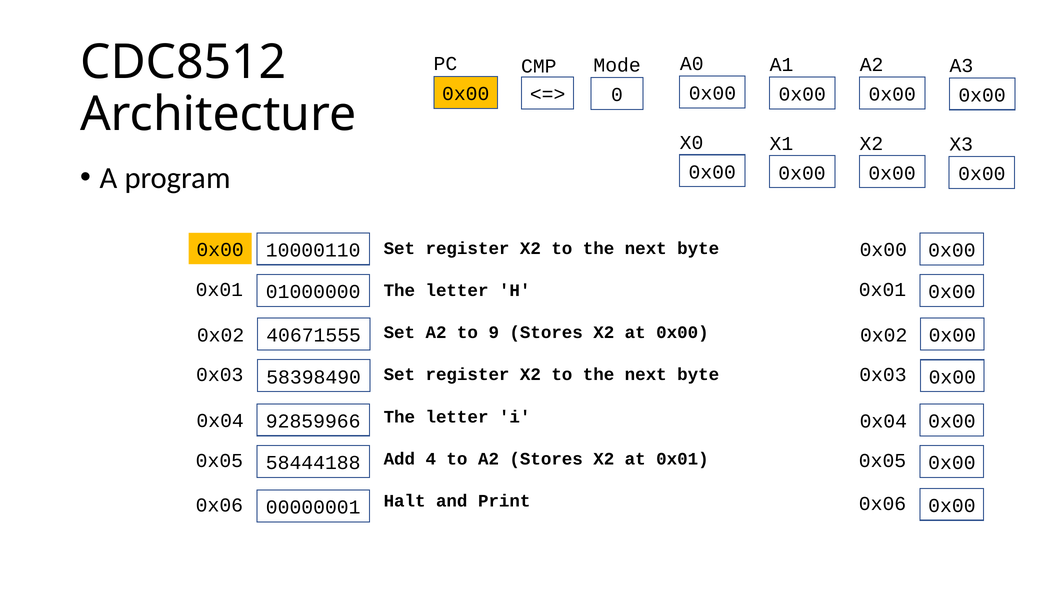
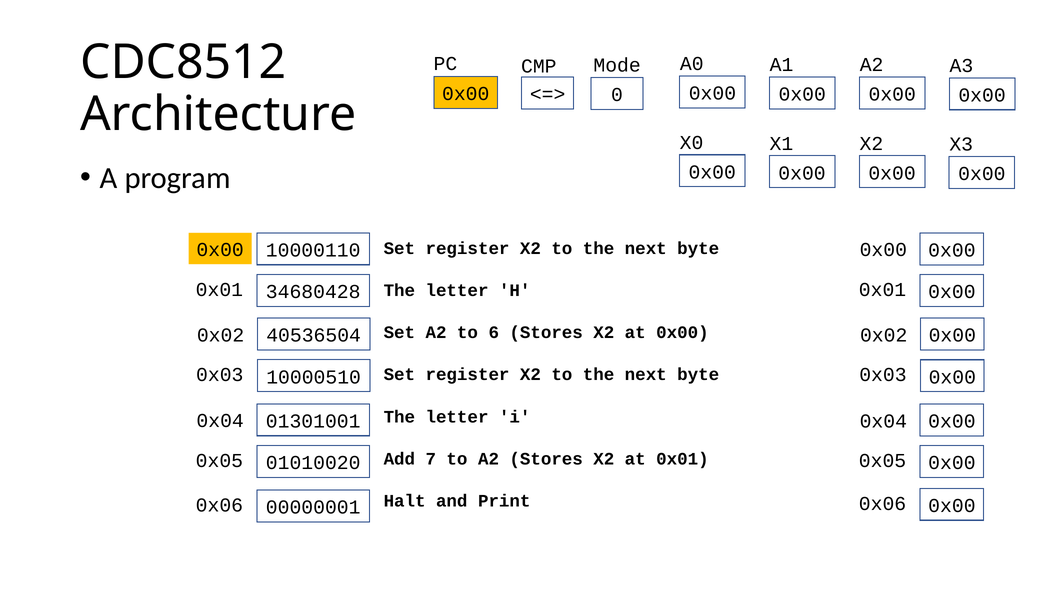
01000000: 01000000 -> 34680428
9: 9 -> 6
40671555: 40671555 -> 40536504
58398490: 58398490 -> 10000510
92859966: 92859966 -> 01301001
4: 4 -> 7
58444188: 58444188 -> 01010020
